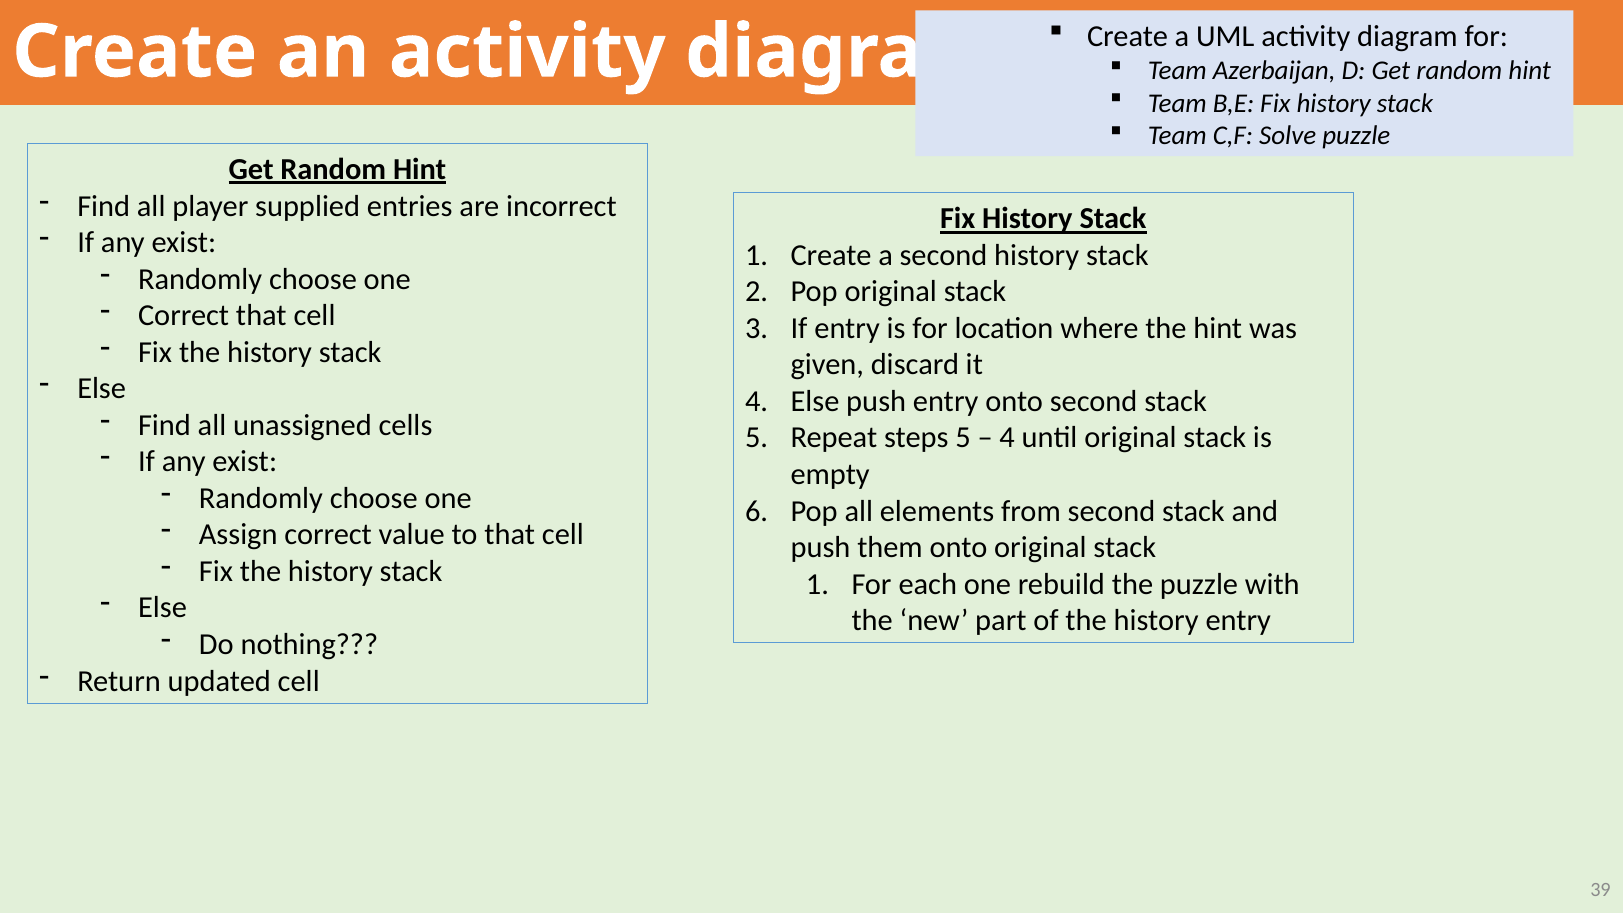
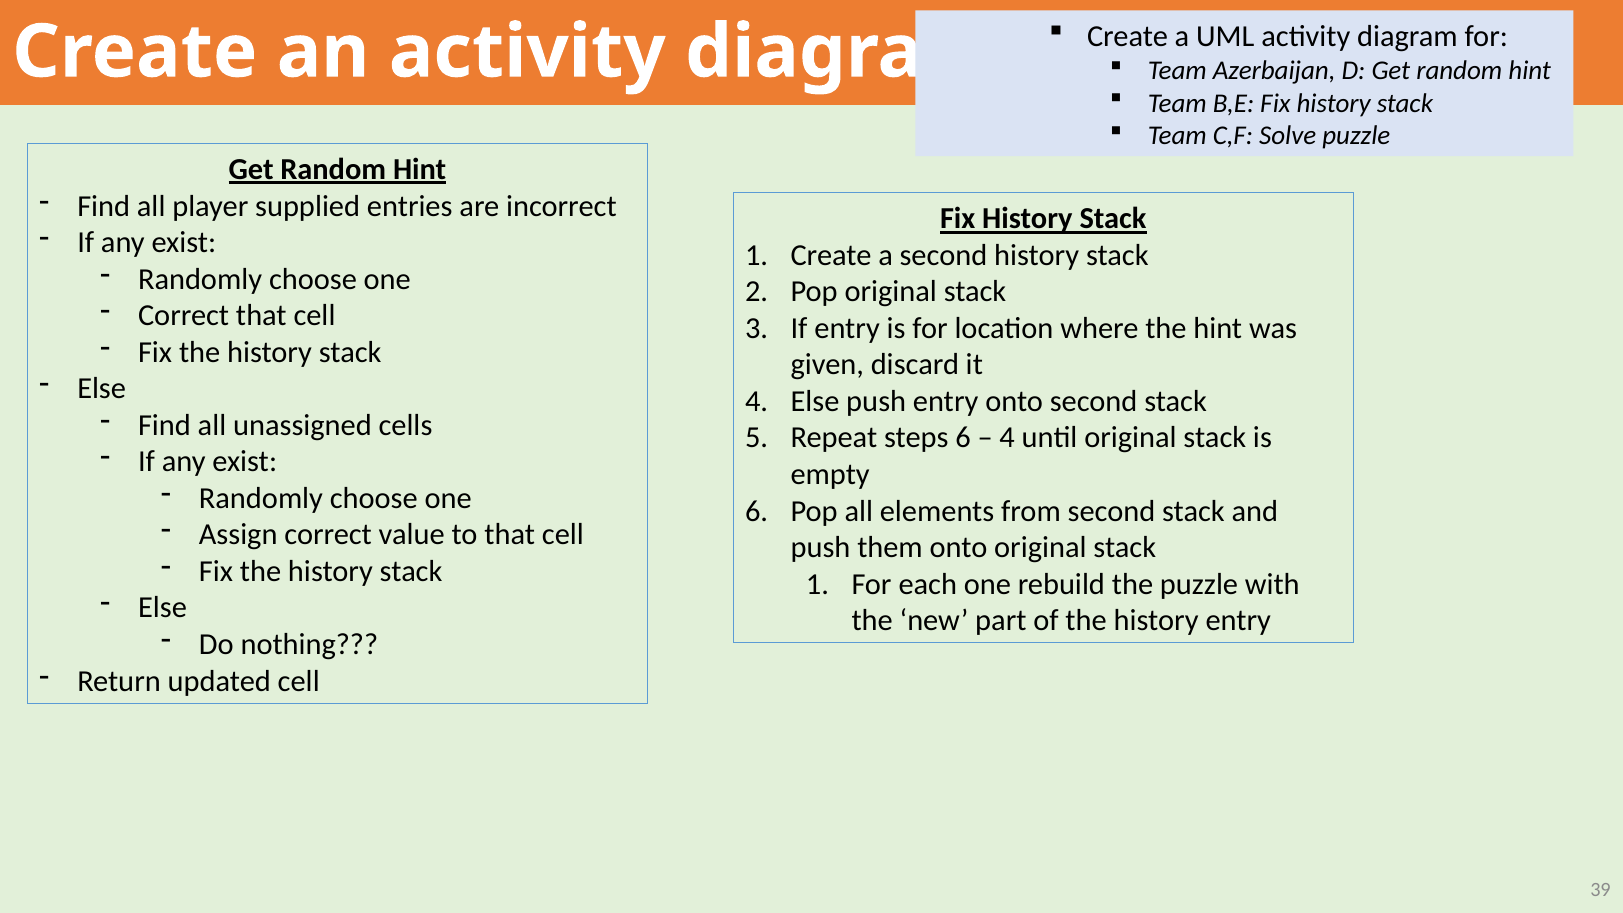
steps 5: 5 -> 6
